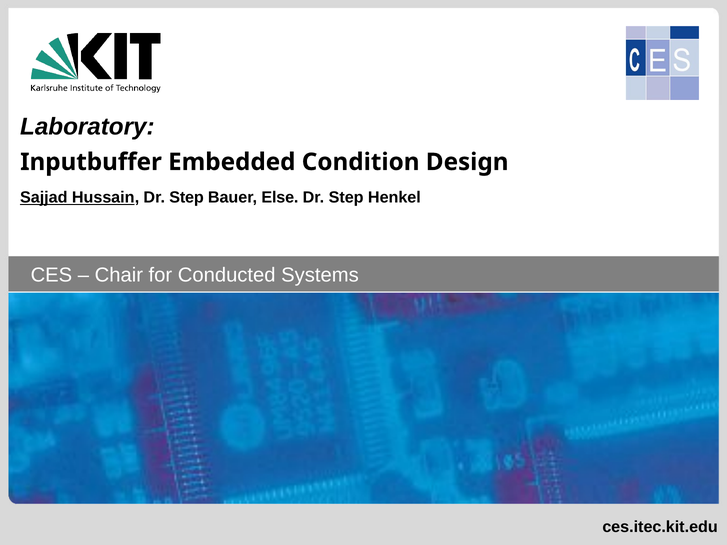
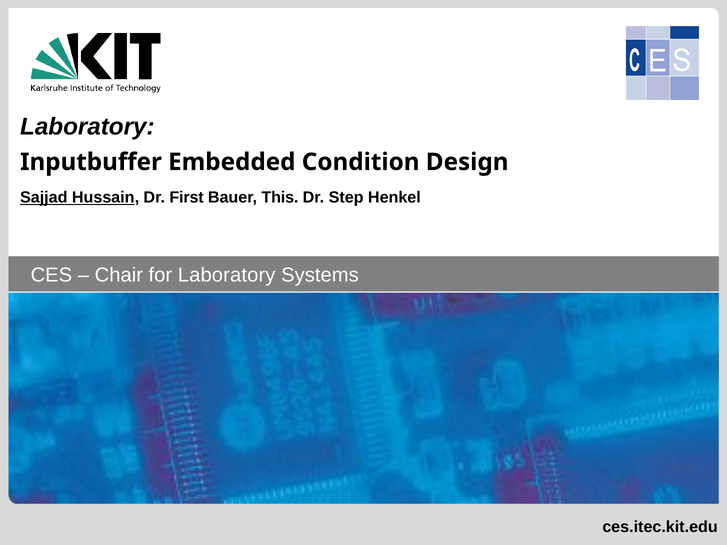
Hussain Dr Step: Step -> First
Else: Else -> This
Conducted at (227, 275): Conducted -> Laboratory
